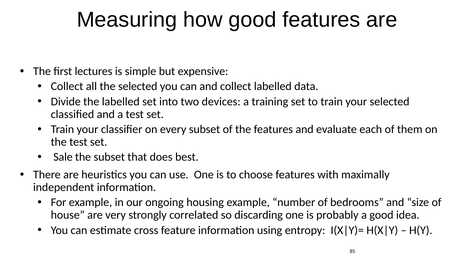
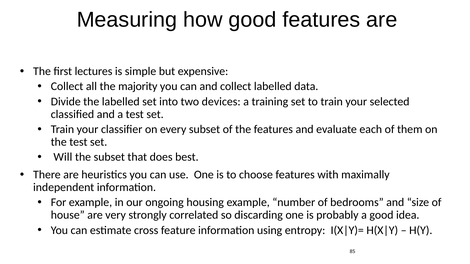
the selected: selected -> majority
Sale: Sale -> Will
